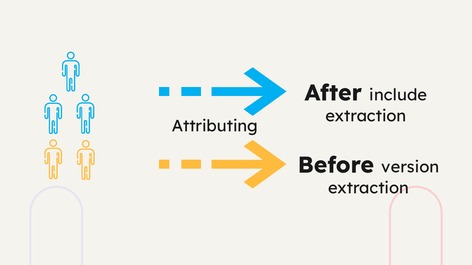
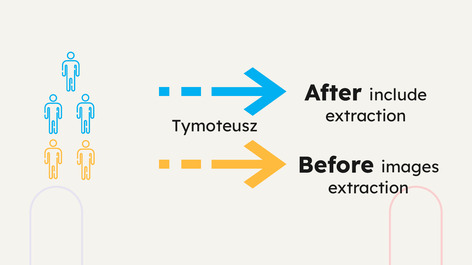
Attributing: Attributing -> Tymoteusz
version: version -> images
